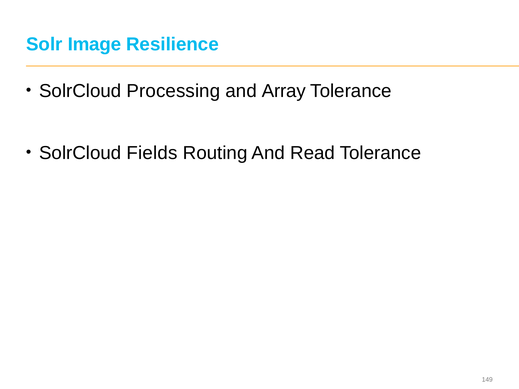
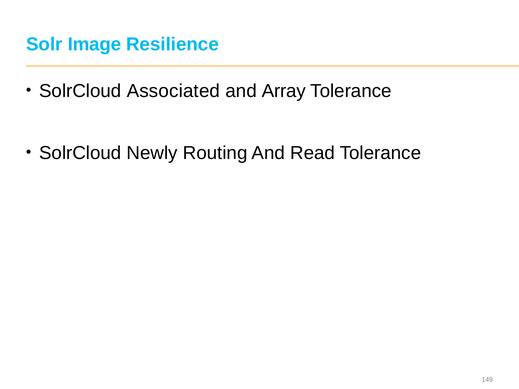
Processing: Processing -> Associated
Fields: Fields -> Newly
